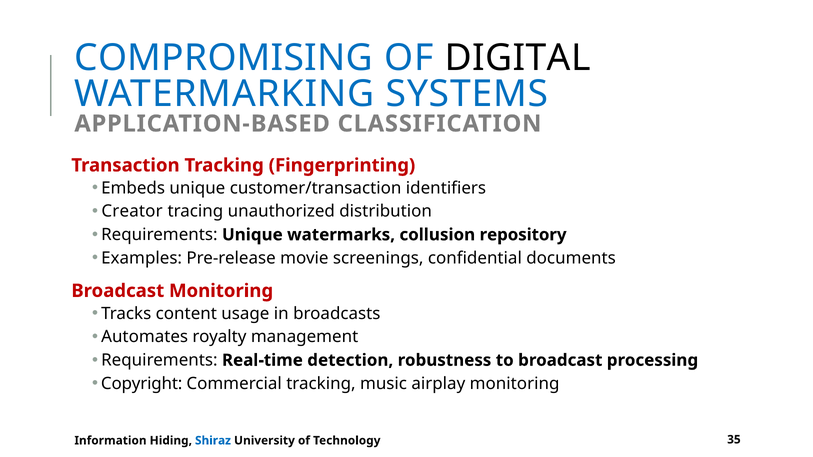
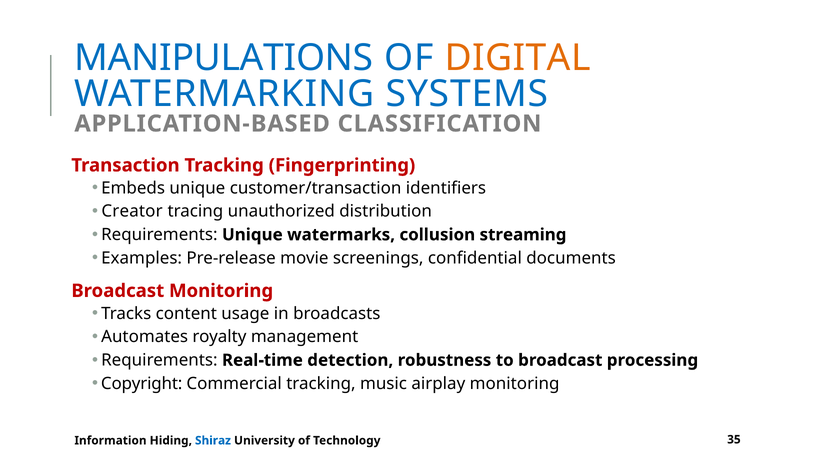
COMPROMISING: COMPROMISING -> MANIPULATIONS
DIGITAL colour: black -> orange
repository: repository -> streaming
